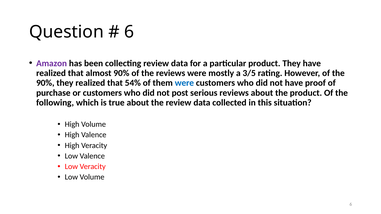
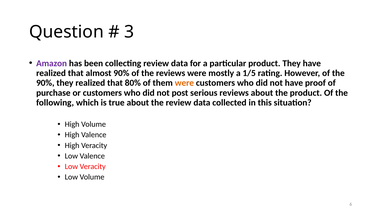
6 at (129, 32): 6 -> 3
3/5: 3/5 -> 1/5
54%: 54% -> 80%
were at (184, 83) colour: blue -> orange
